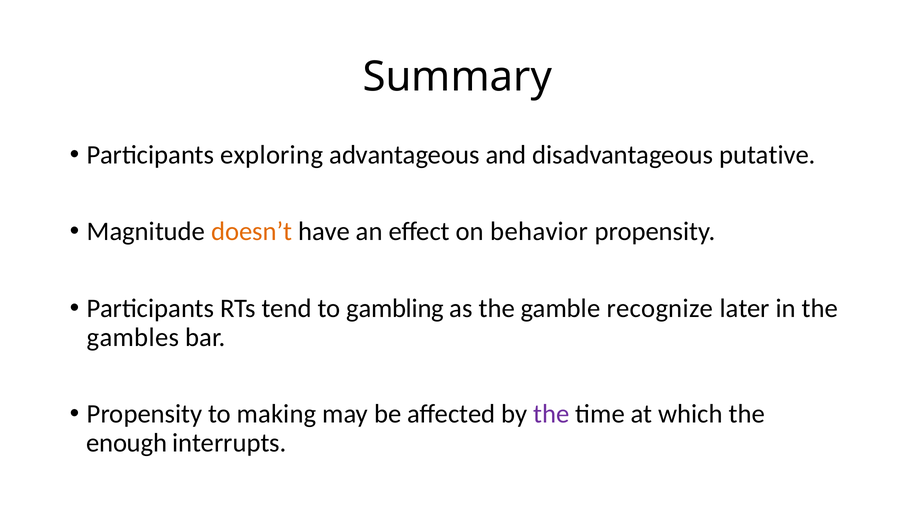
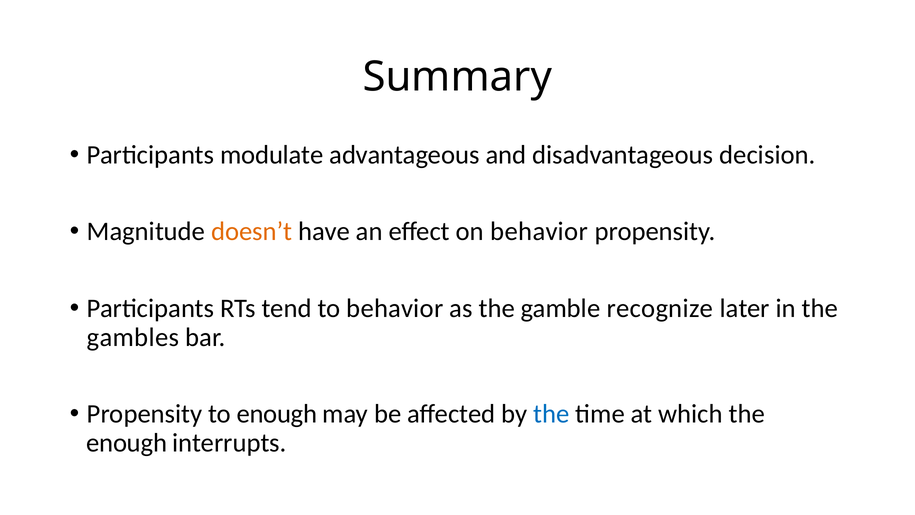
exploring: exploring -> modulate
putative: putative -> decision
to gambling: gambling -> behavior
to making: making -> enough
the at (551, 414) colour: purple -> blue
